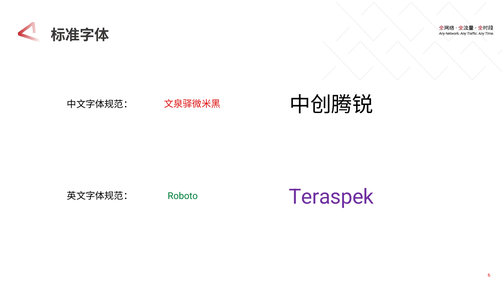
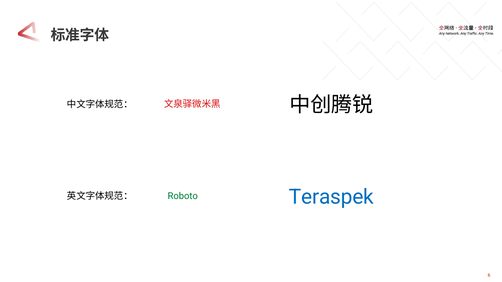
Teraspek colour: purple -> blue
